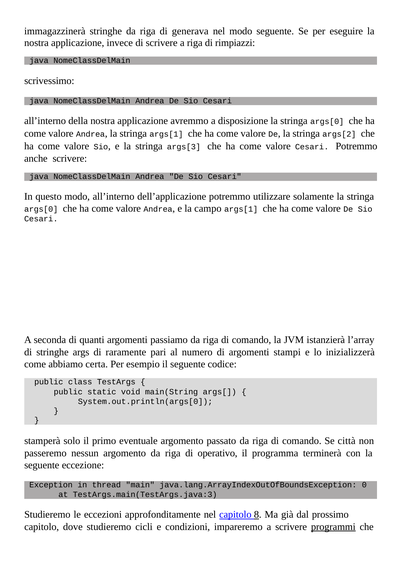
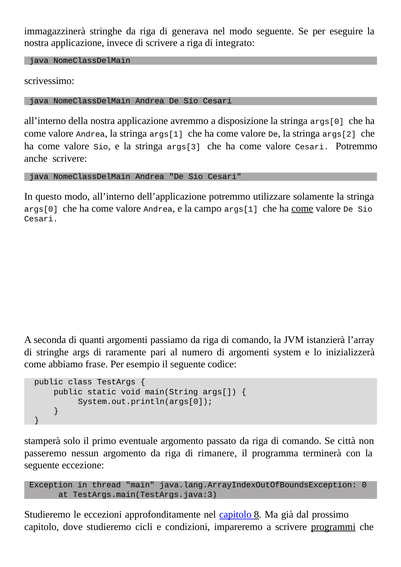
rimpiazzi: rimpiazzi -> integrato
come at (302, 209) underline: none -> present
stampi: stampi -> system
certa: certa -> frase
operativo: operativo -> rimanere
